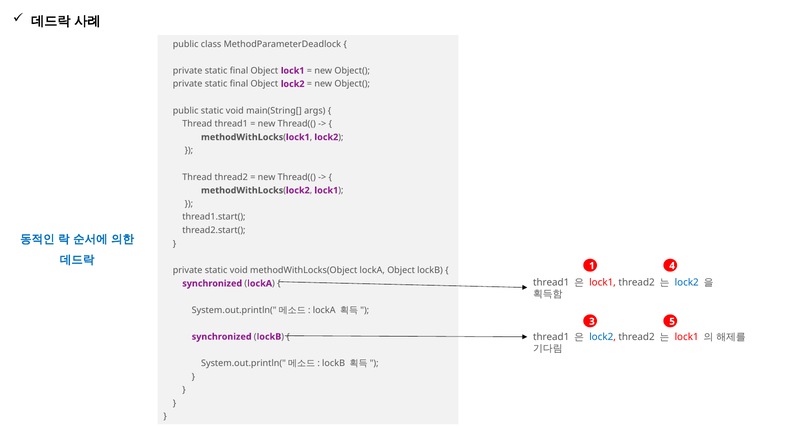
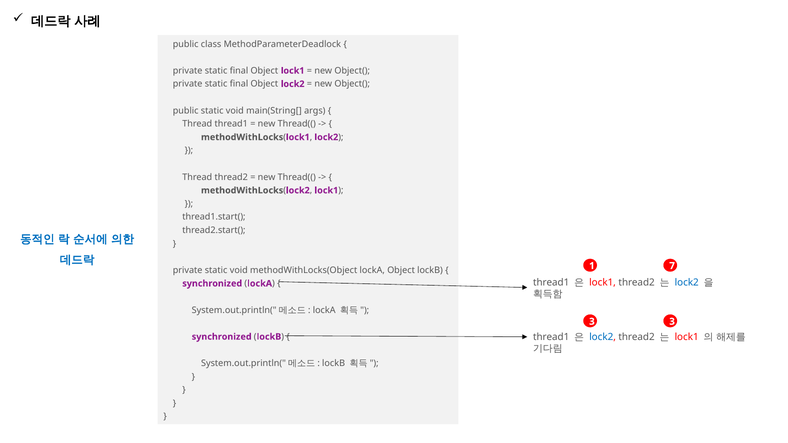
4: 4 -> 7
3 5: 5 -> 3
